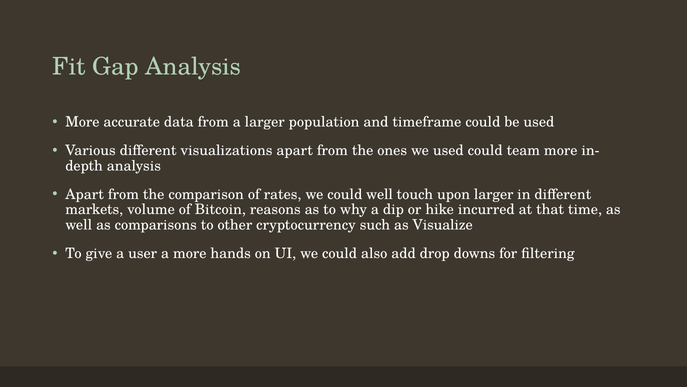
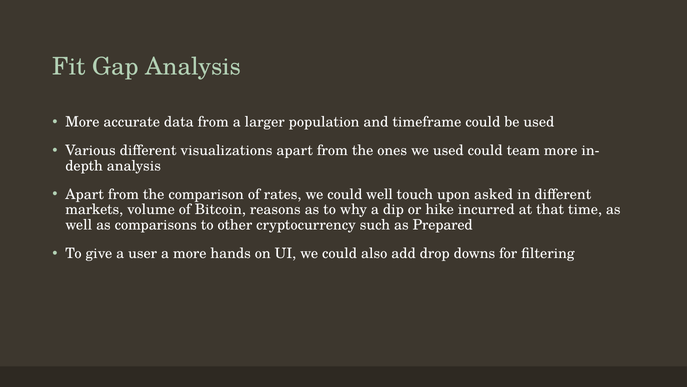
upon larger: larger -> asked
Visualize: Visualize -> Prepared
